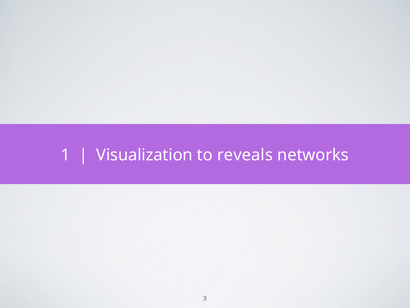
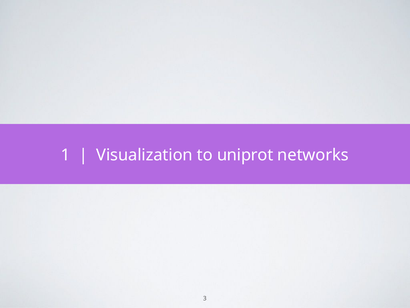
reveals: reveals -> uniprot
